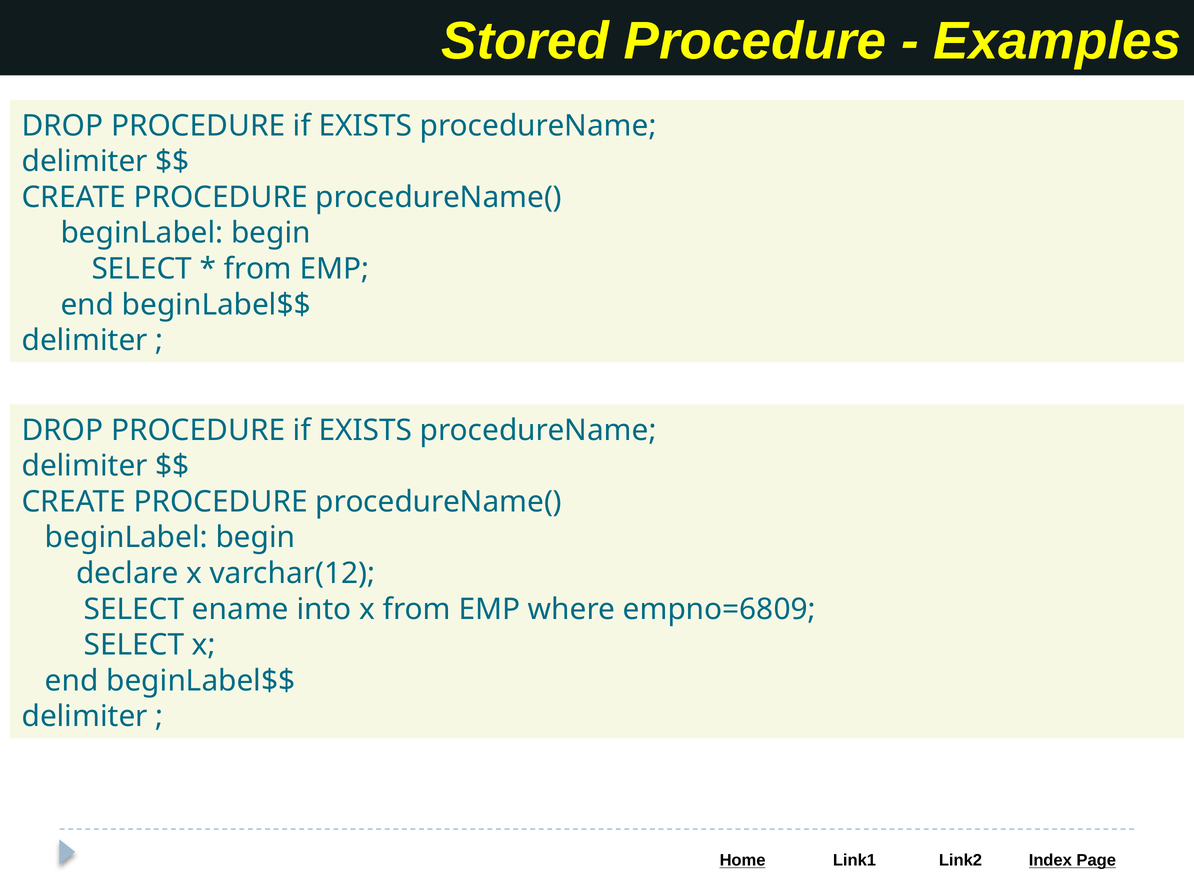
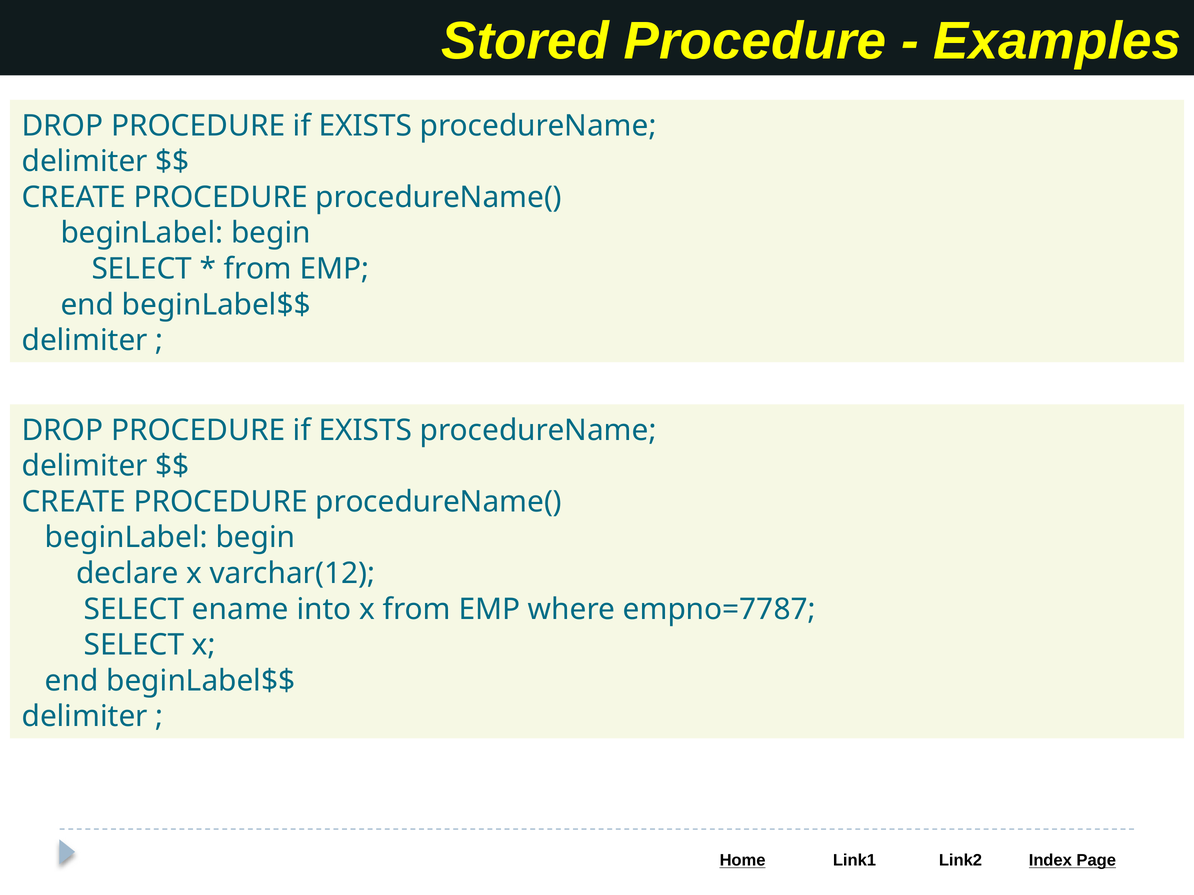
empno=6809: empno=6809 -> empno=7787
